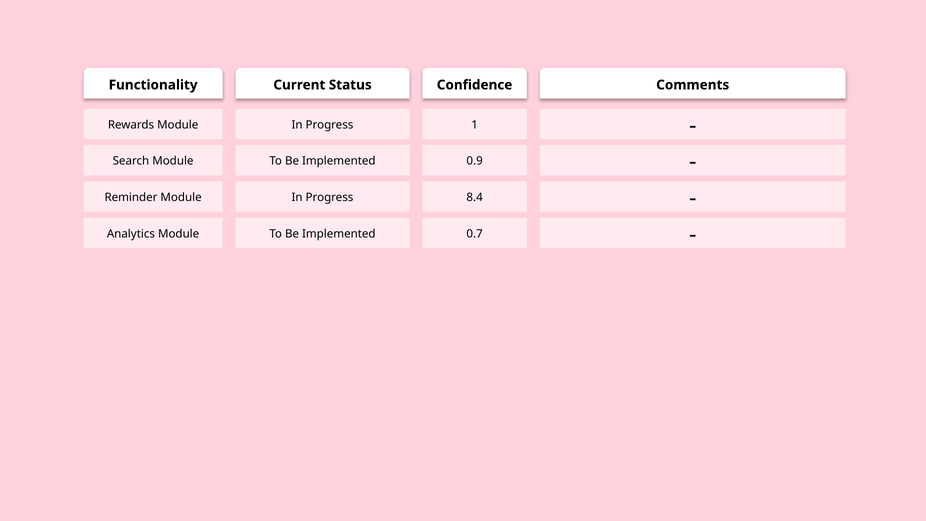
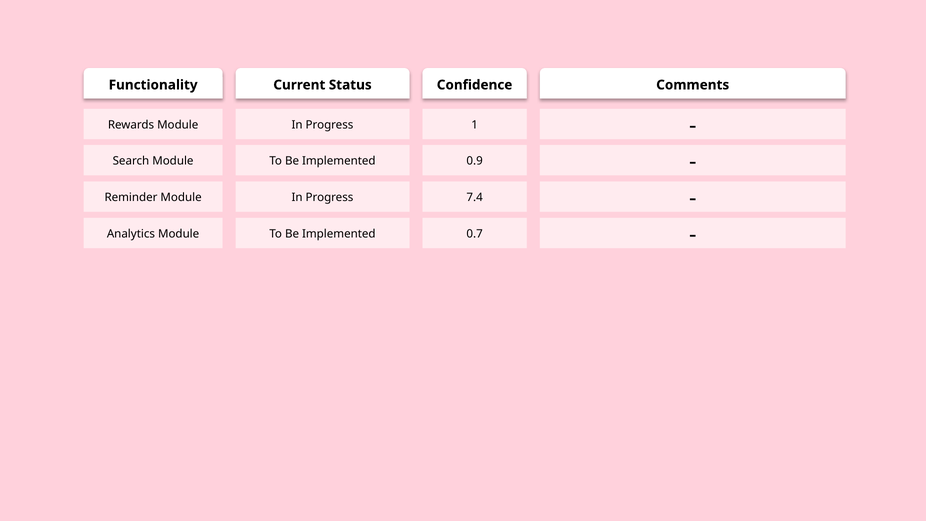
8.4: 8.4 -> 7.4
